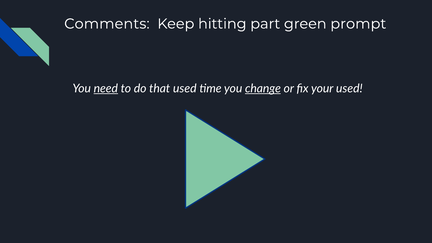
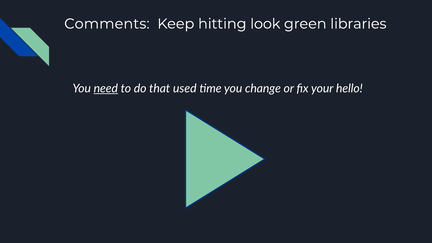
part: part -> look
prompt: prompt -> libraries
change underline: present -> none
your used: used -> hello
